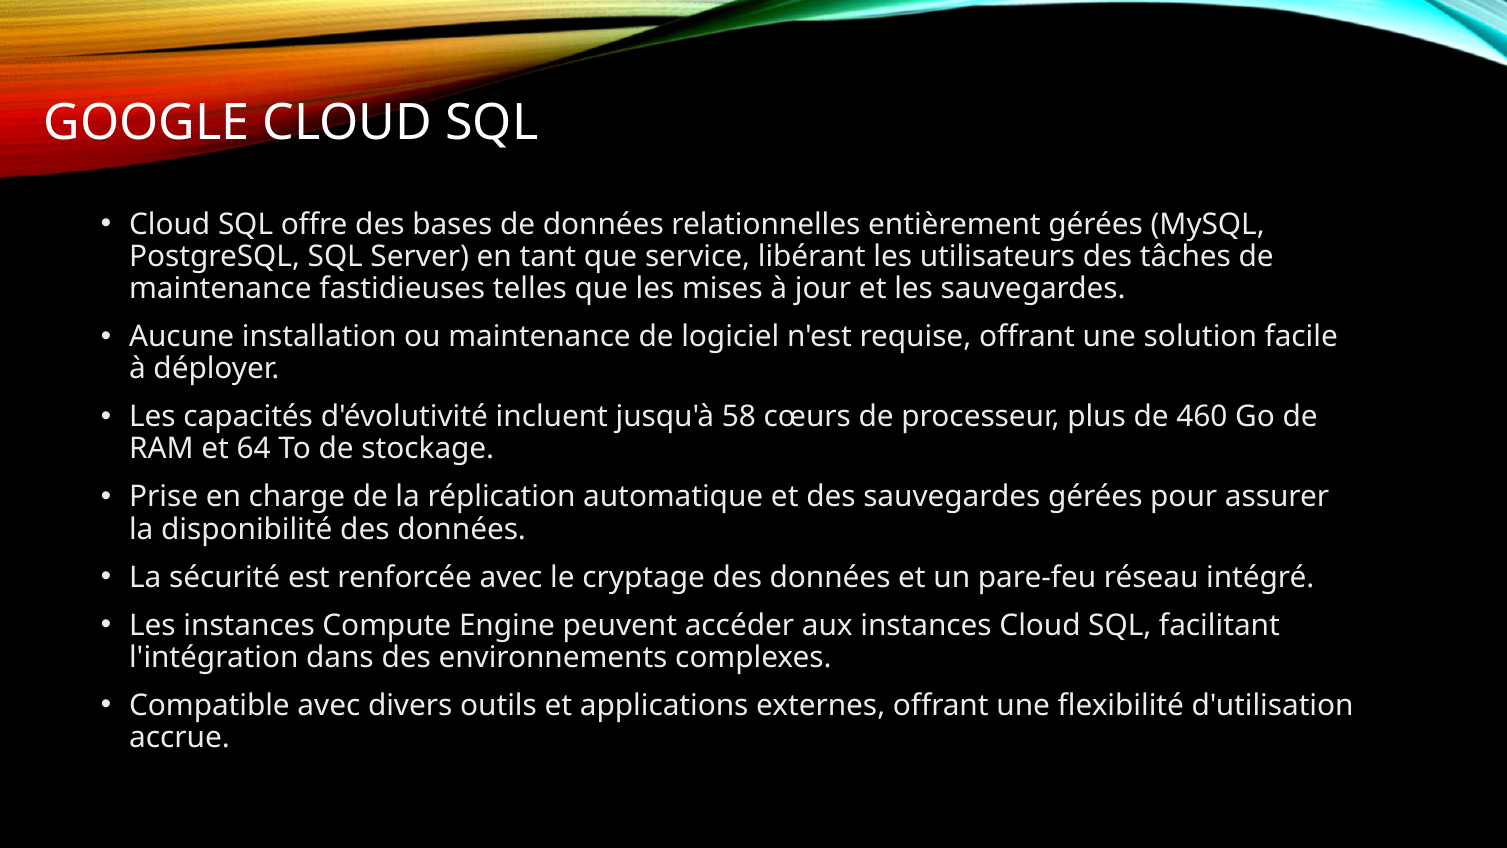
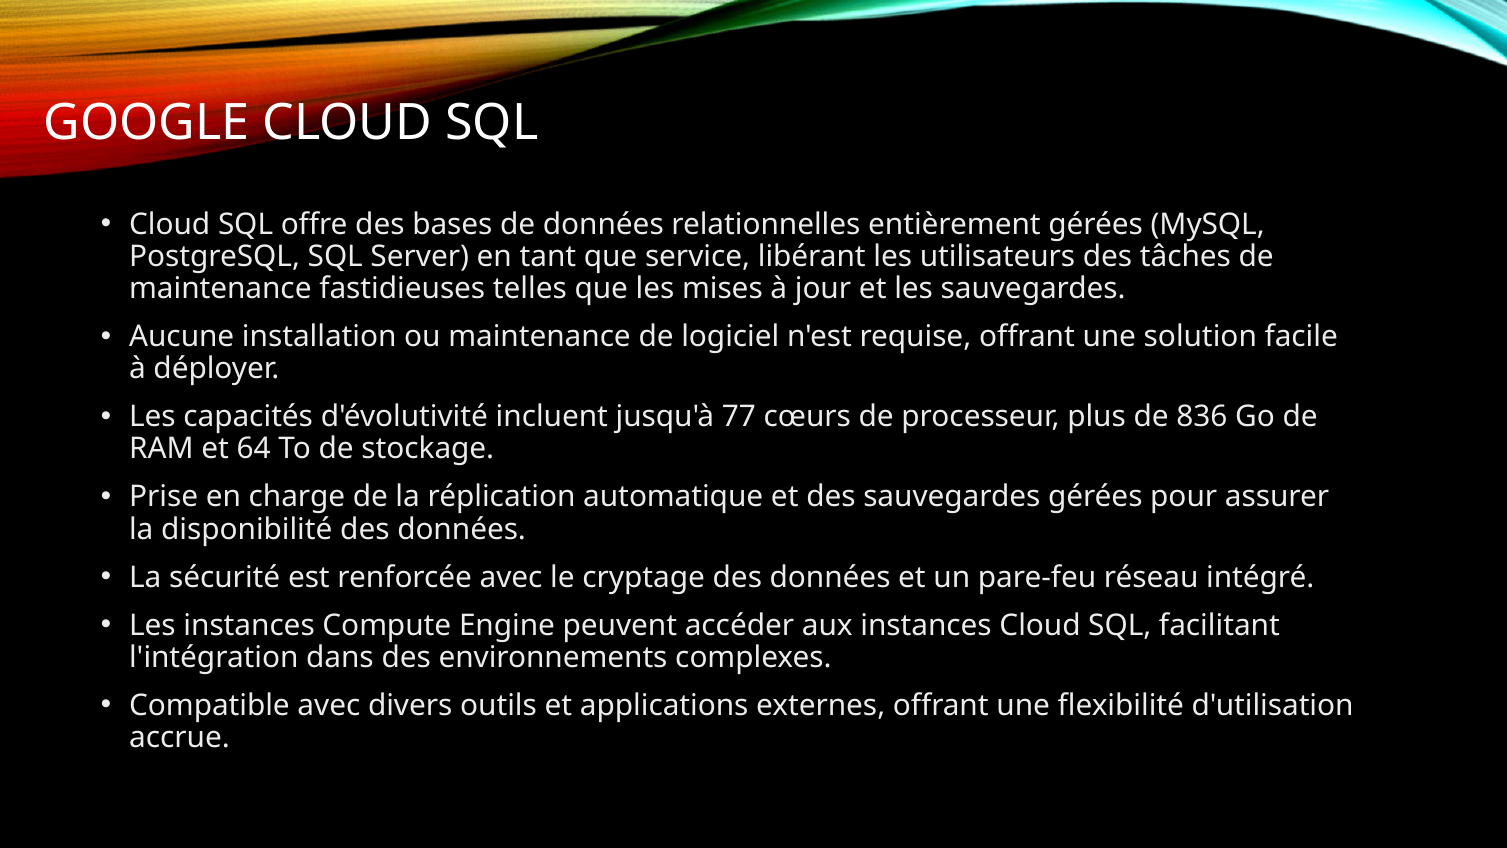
58: 58 -> 77
460: 460 -> 836
